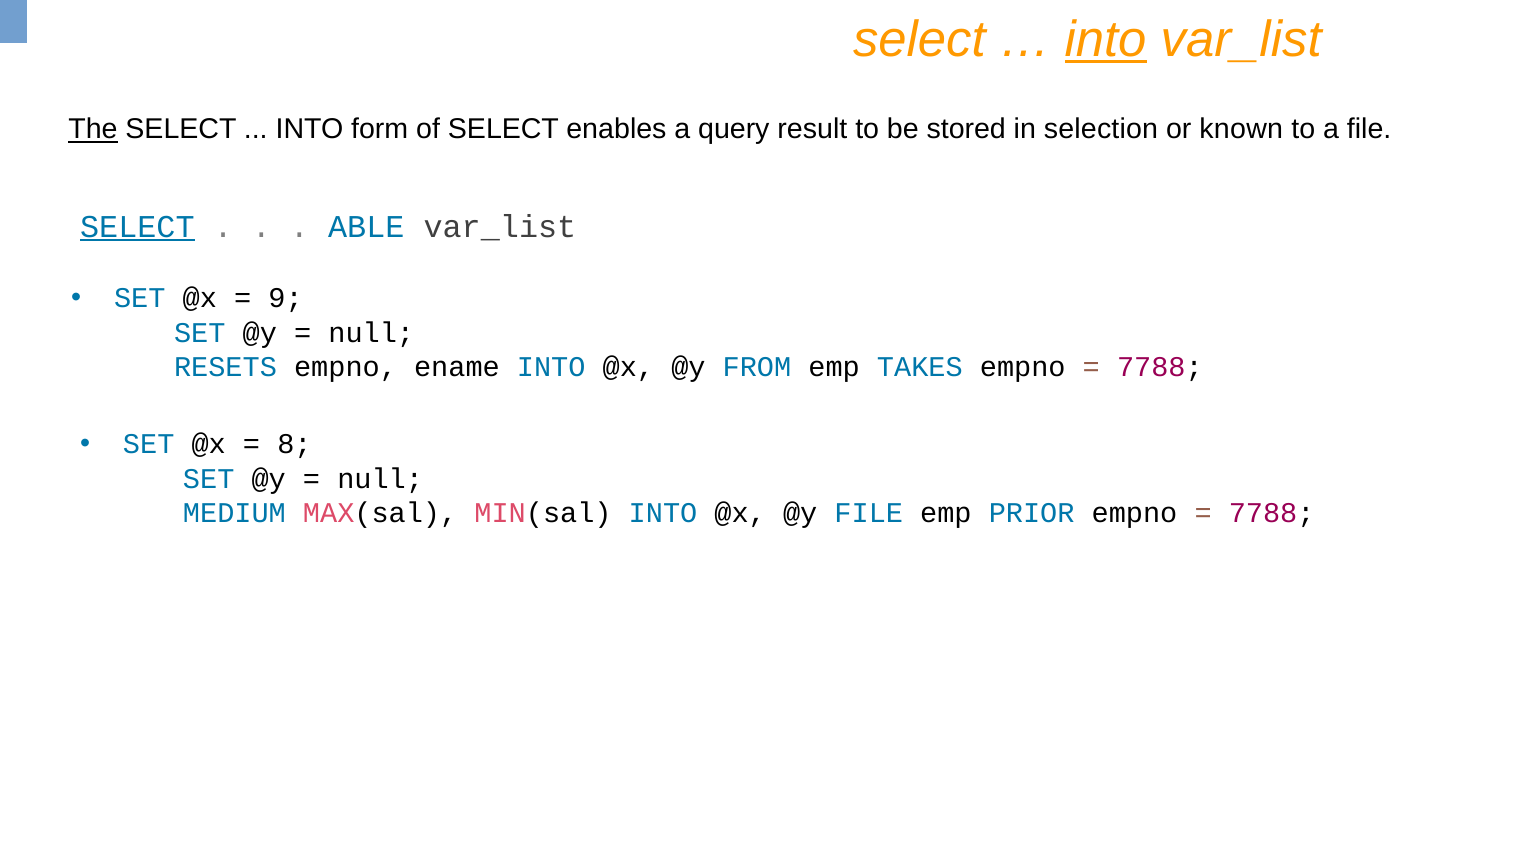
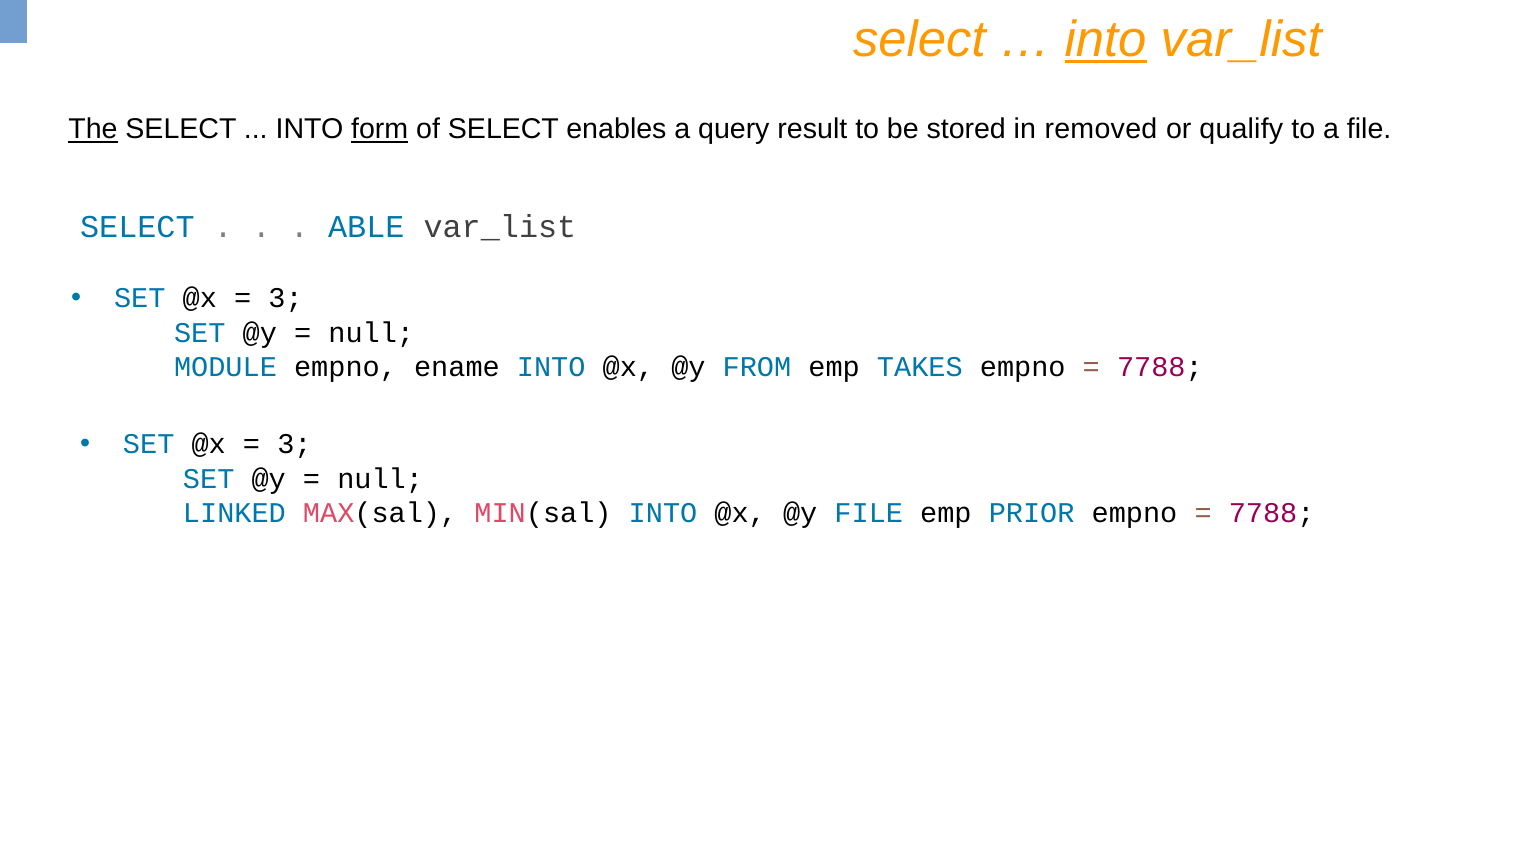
form underline: none -> present
selection: selection -> removed
known: known -> qualify
SELECT at (137, 227) underline: present -> none
9 at (286, 298): 9 -> 3
RESETS: RESETS -> MODULE
8 at (294, 445): 8 -> 3
MEDIUM: MEDIUM -> LINKED
